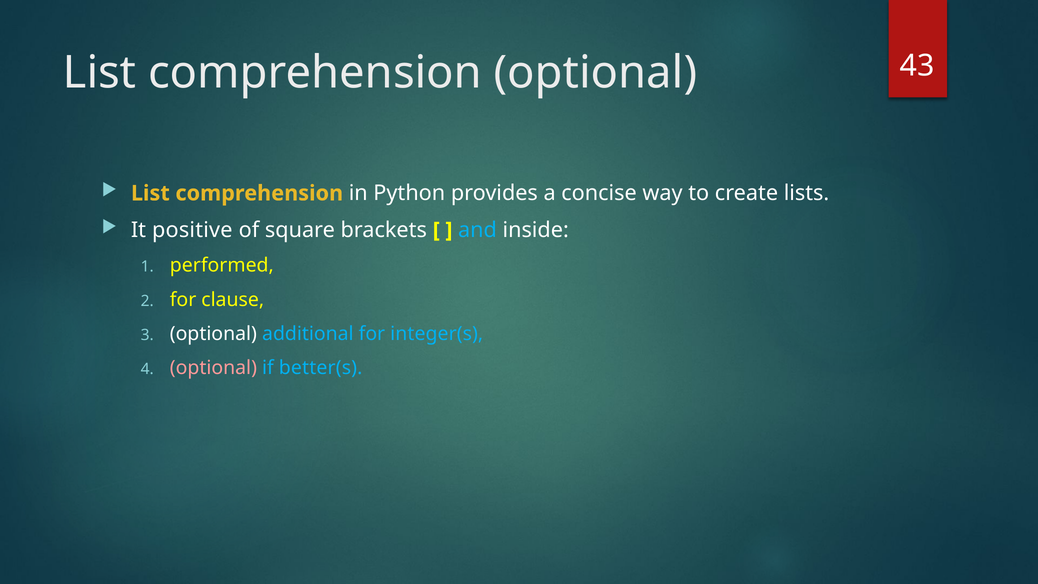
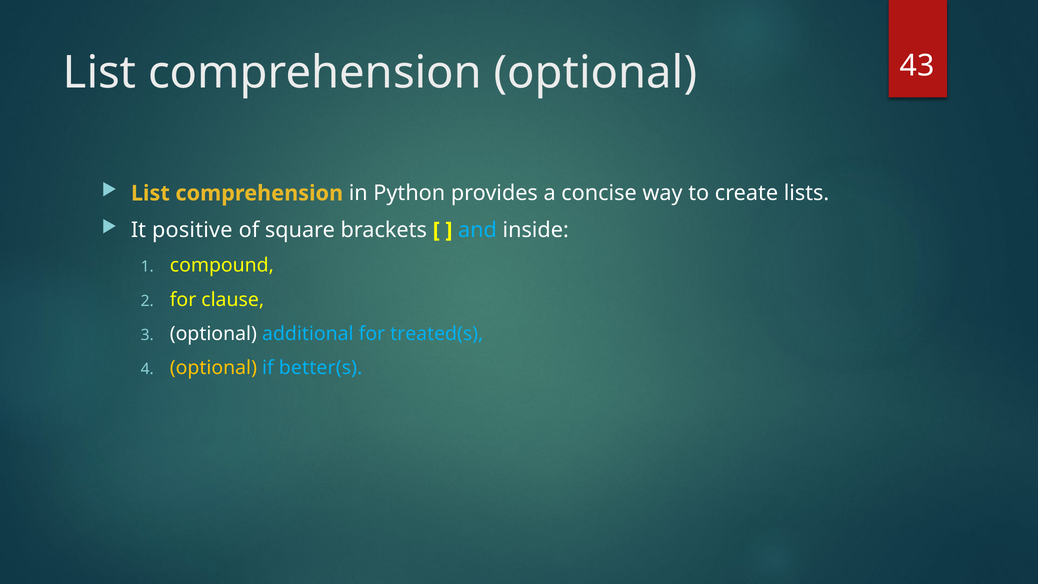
performed: performed -> compound
integer(s: integer(s -> treated(s
optional at (213, 368) colour: pink -> yellow
